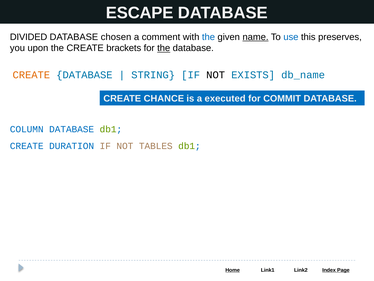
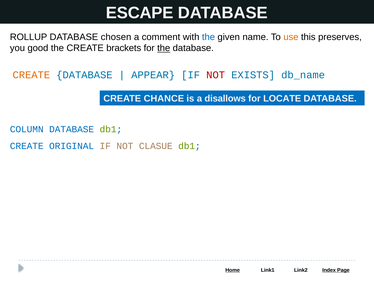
DIVIDED: DIVIDED -> ROLLUP
name underline: present -> none
use colour: blue -> orange
upon: upon -> good
STRING: STRING -> APPEAR
NOT at (216, 75) colour: black -> red
executed: executed -> disallows
COMMIT: COMMIT -> LOCATE
DURATION: DURATION -> ORIGINAL
TABLES: TABLES -> CLASUE
